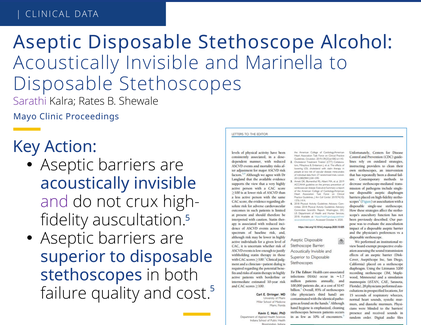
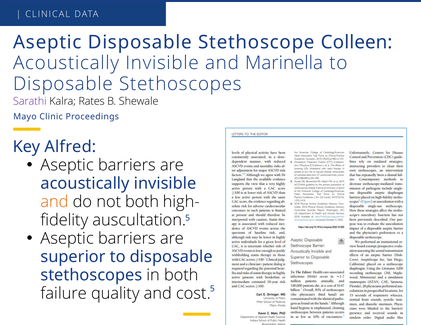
Alcohol: Alcohol -> Colleen
Action: Action -> Alfred
and at (55, 202) colour: purple -> orange
not crux: crux -> both
